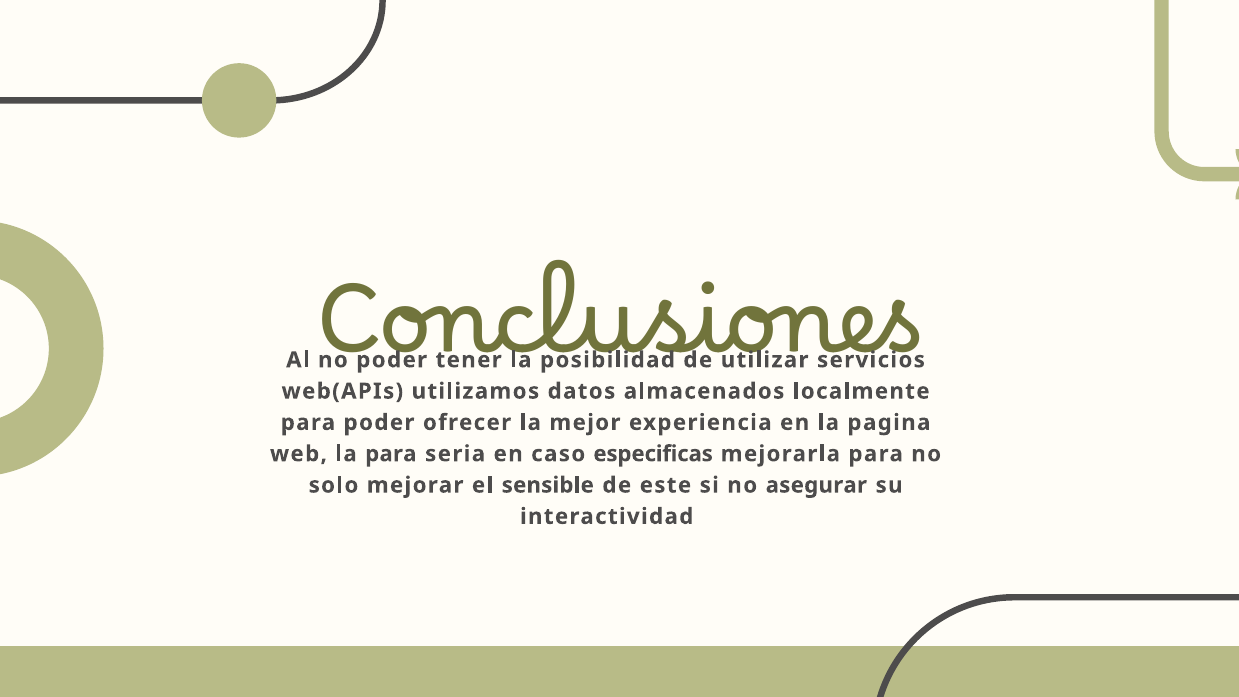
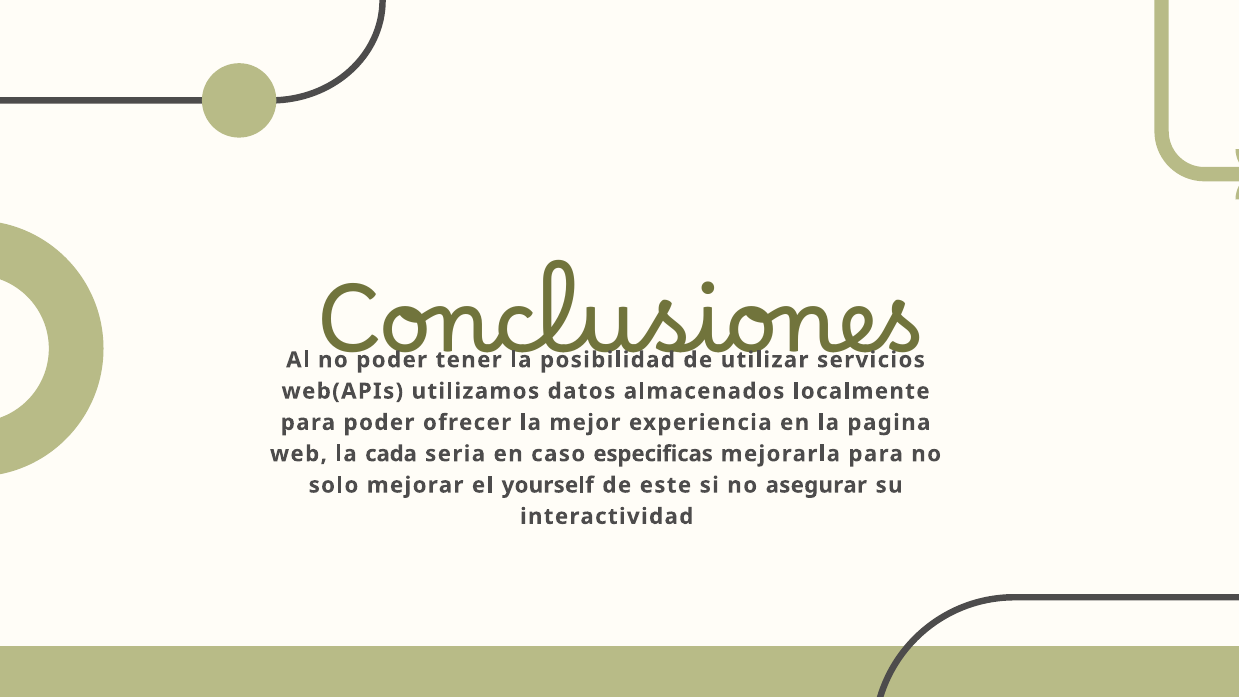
la para: para -> cada
sensible: sensible -> yourself
